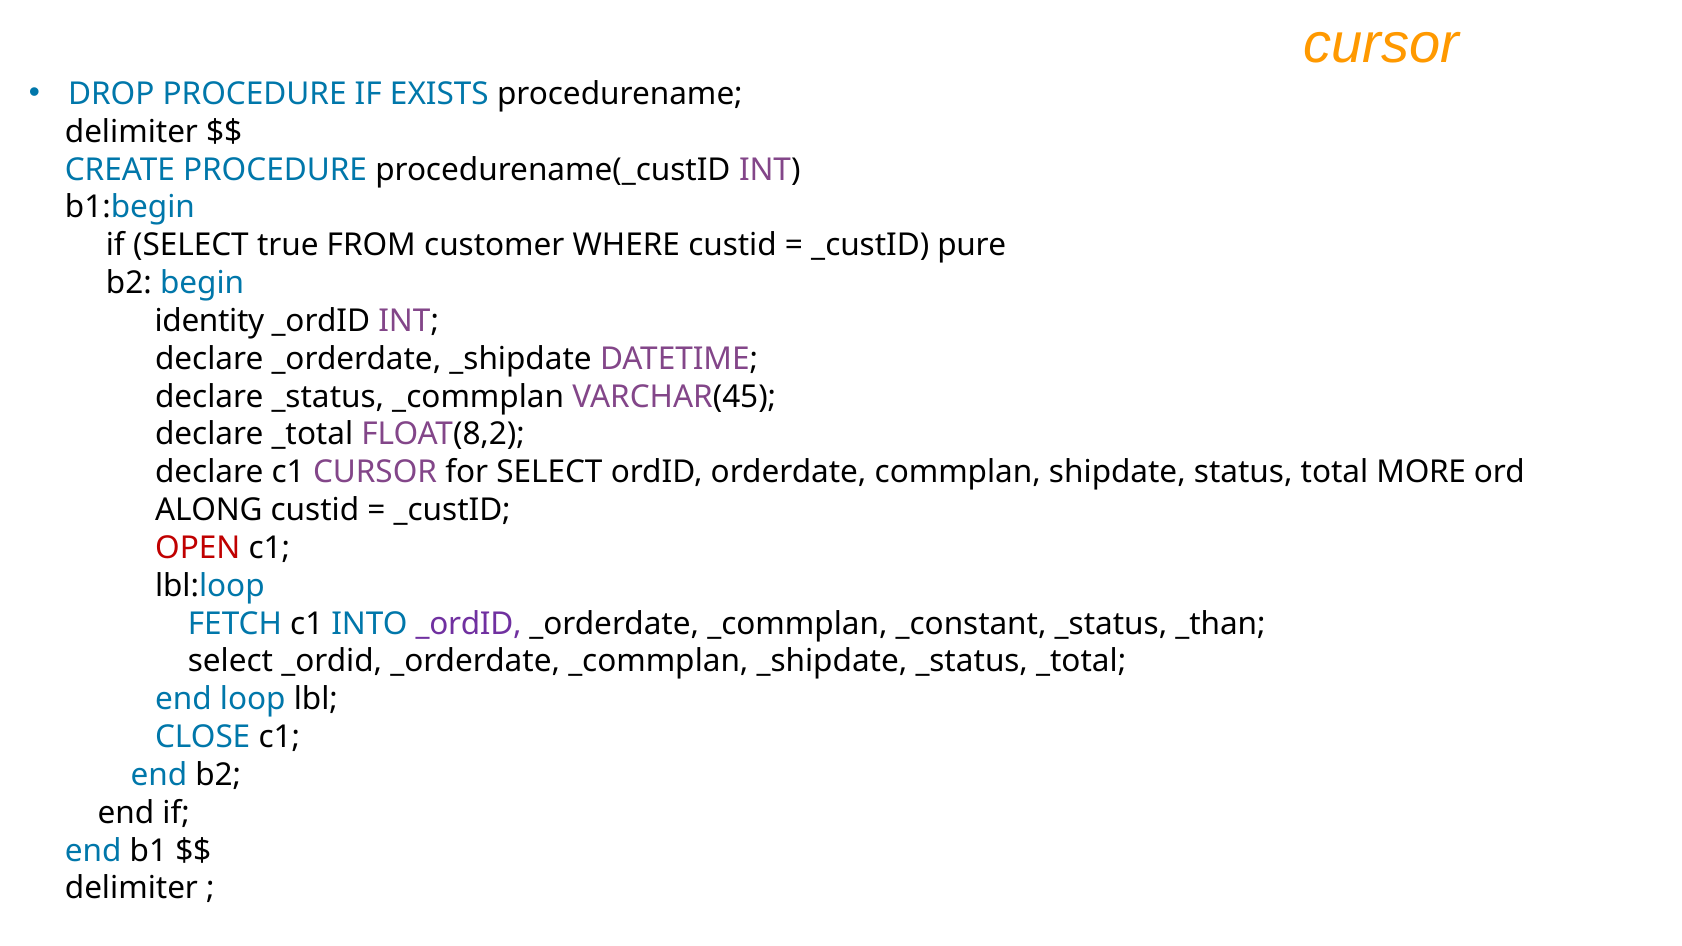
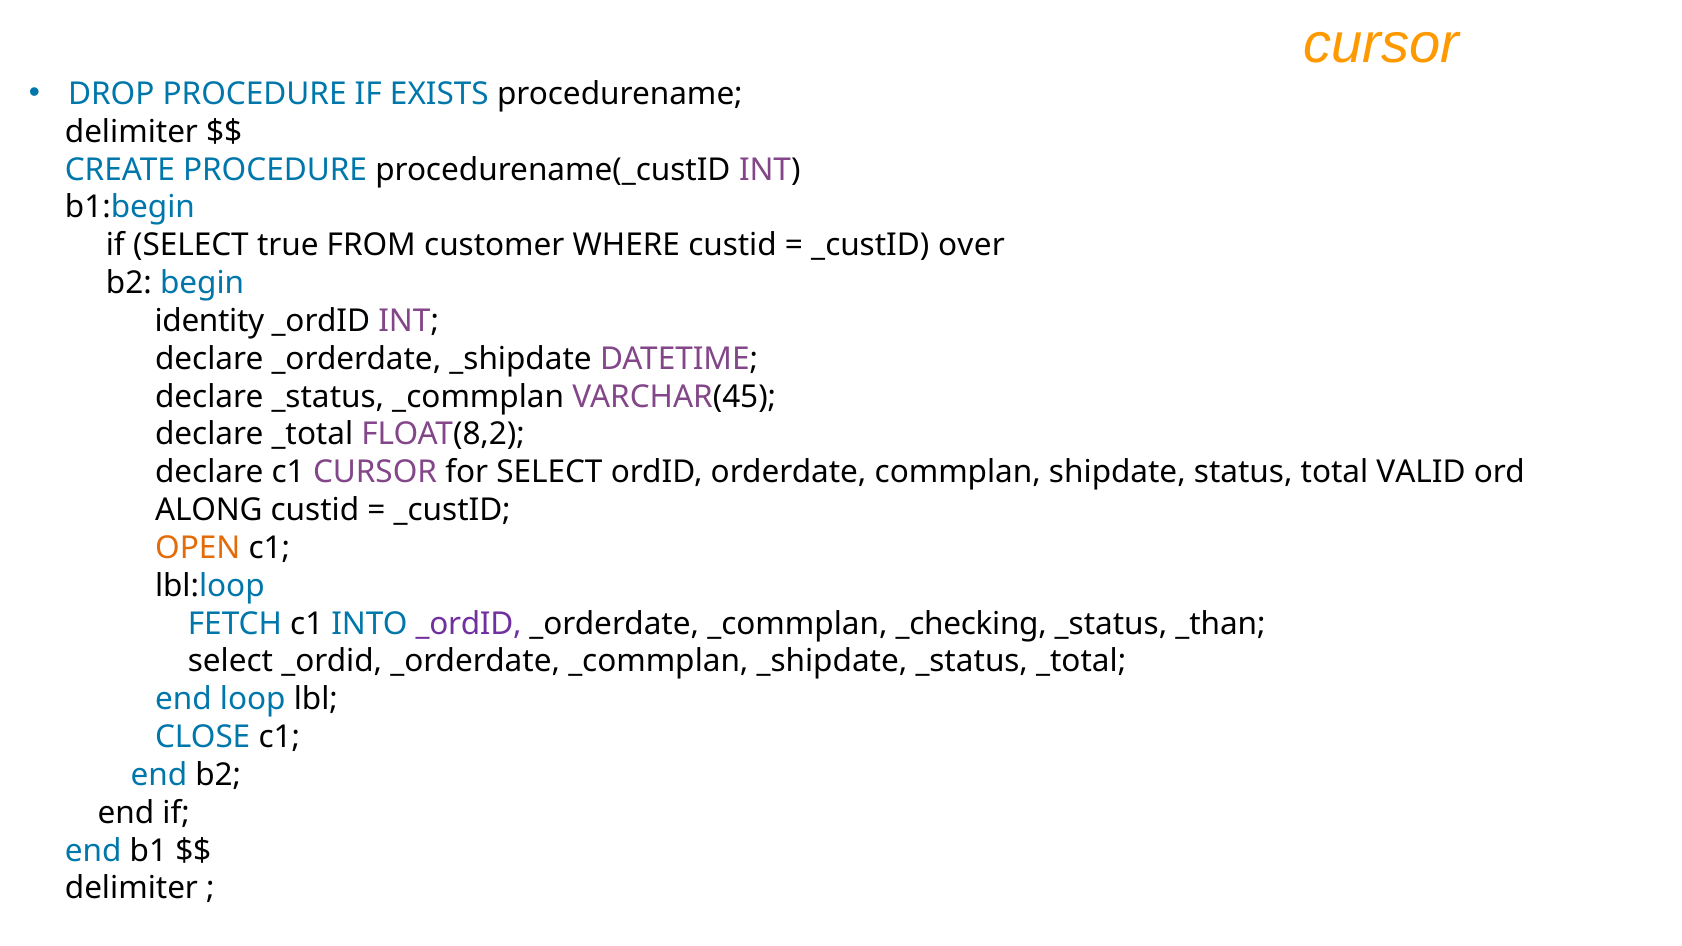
pure: pure -> over
MORE: MORE -> VALID
OPEN colour: red -> orange
_constant: _constant -> _checking
